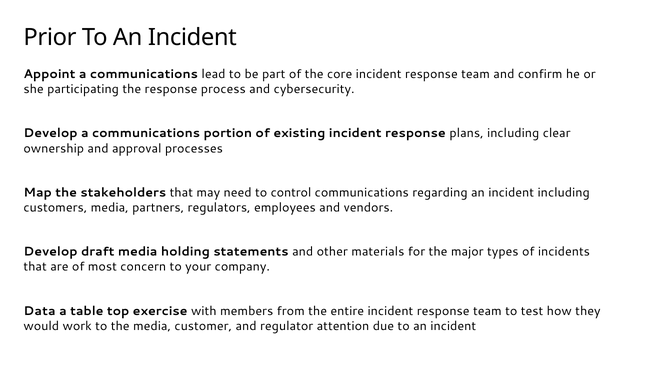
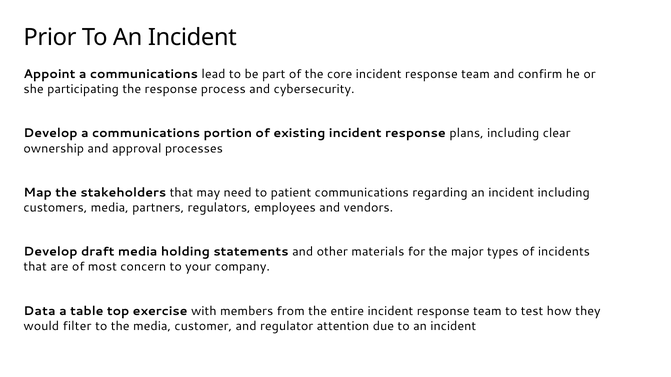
control: control -> patient
work: work -> filter
